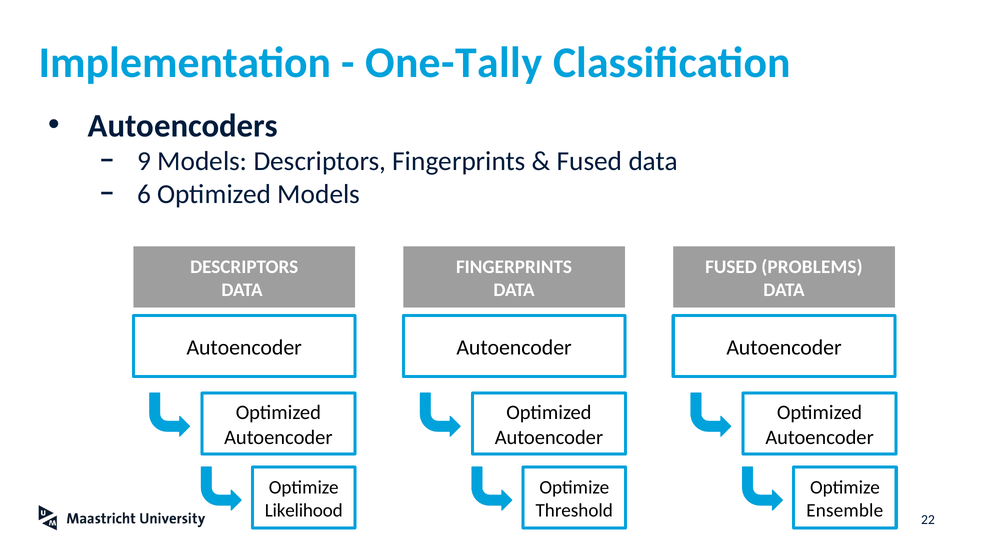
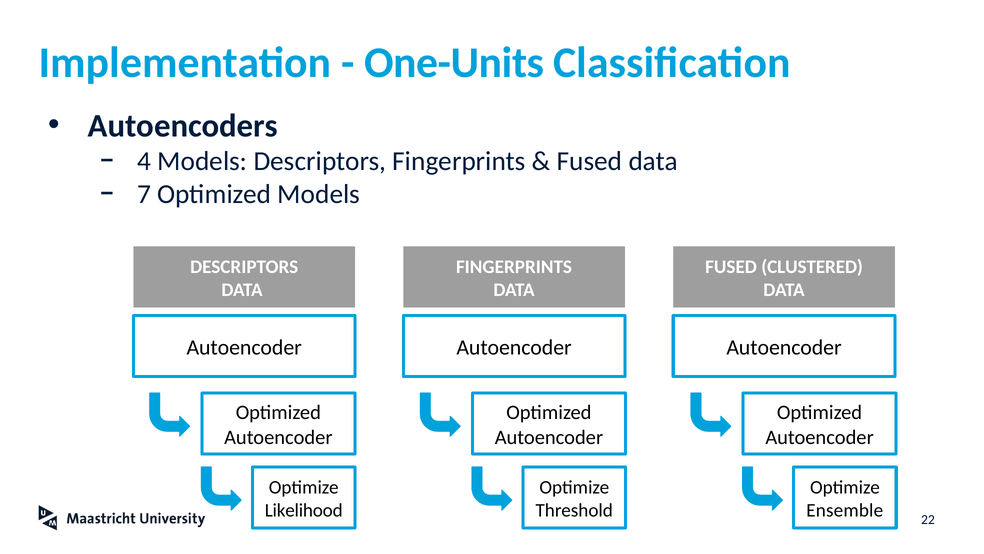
One-Tally: One-Tally -> One-Units
9: 9 -> 4
6: 6 -> 7
PROBLEMS: PROBLEMS -> CLUSTERED
